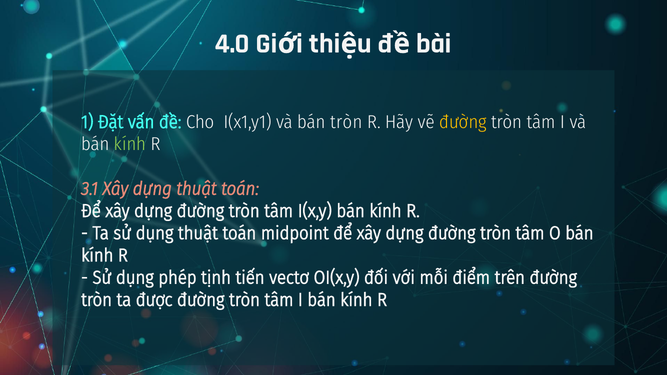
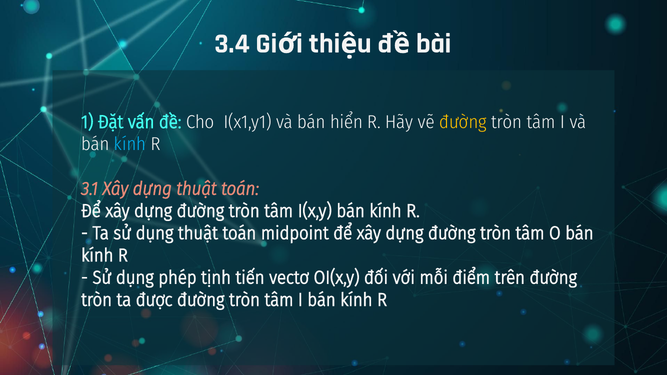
4.0: 4.0 -> 3.4
bán tròn: tròn -> hiển
kính at (130, 144) colour: light green -> light blue
